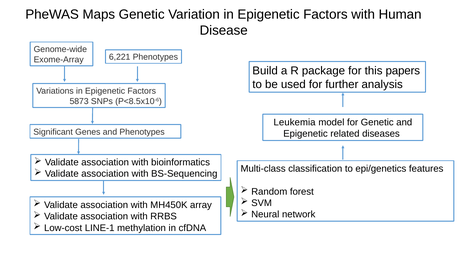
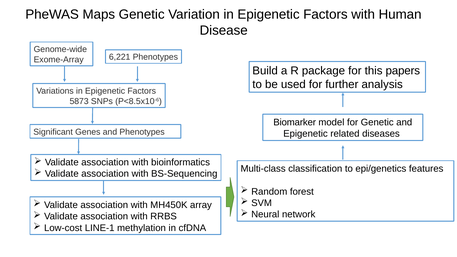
Leukemia: Leukemia -> Biomarker
